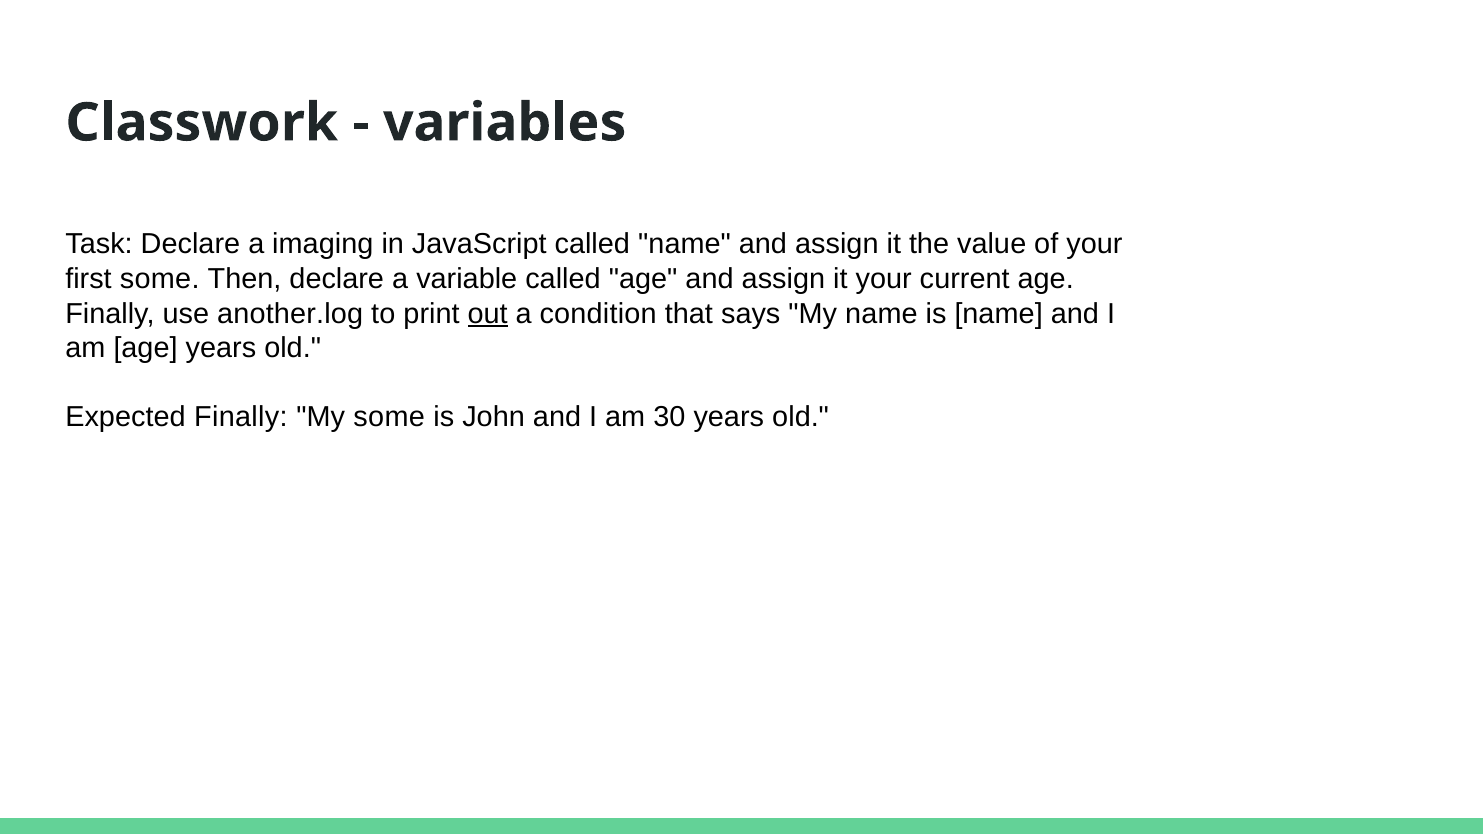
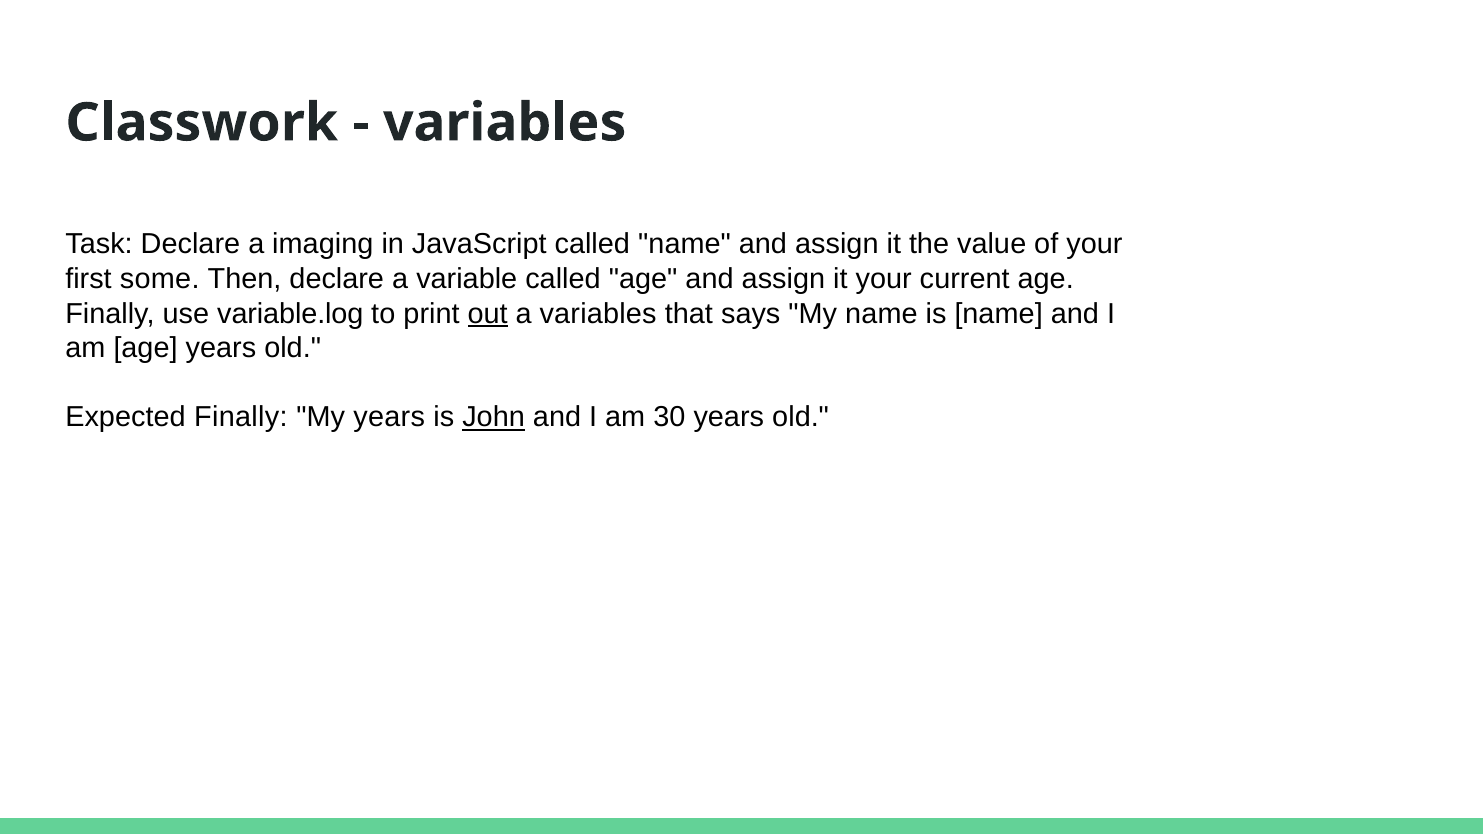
another.log: another.log -> variable.log
a condition: condition -> variables
My some: some -> years
John underline: none -> present
